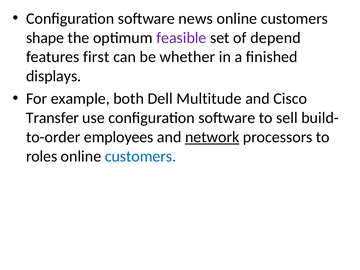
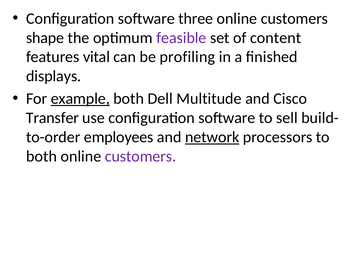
news: news -> three
depend: depend -> content
first: first -> vital
whether: whether -> profiling
example underline: none -> present
roles at (42, 156): roles -> both
customers at (141, 156) colour: blue -> purple
